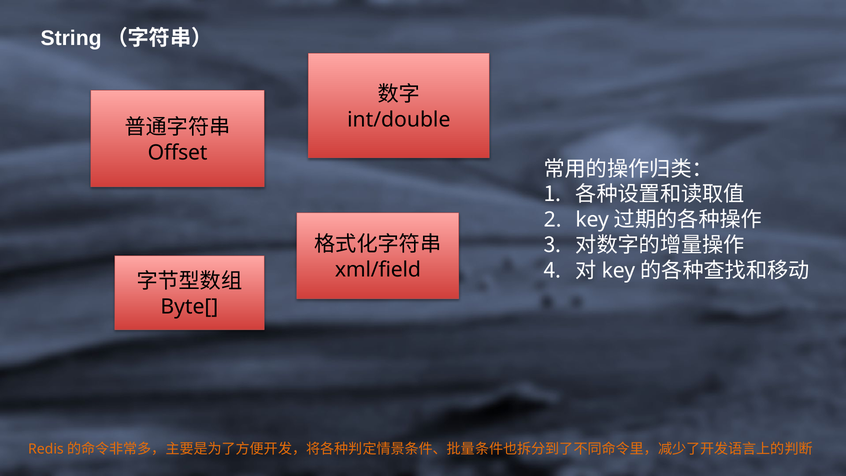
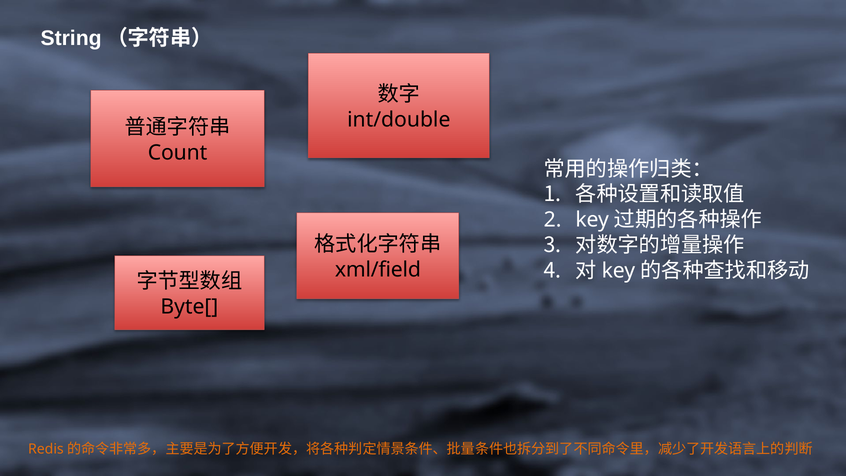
Offset: Offset -> Count
